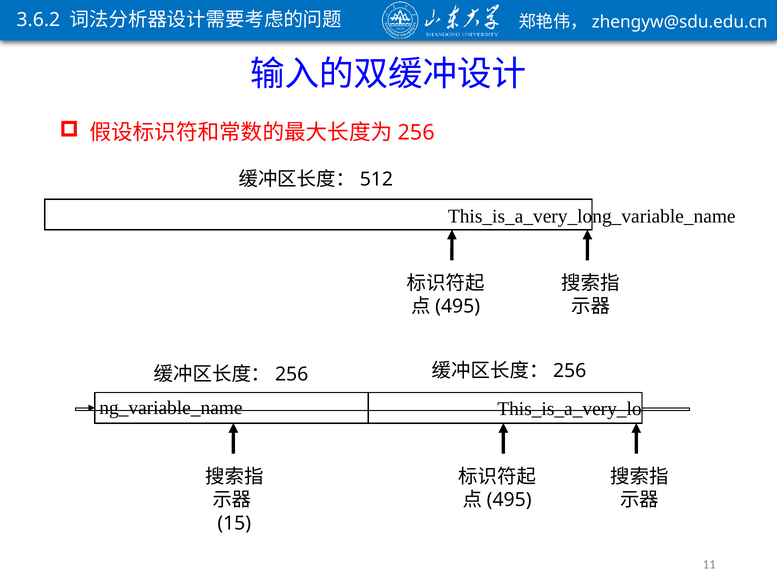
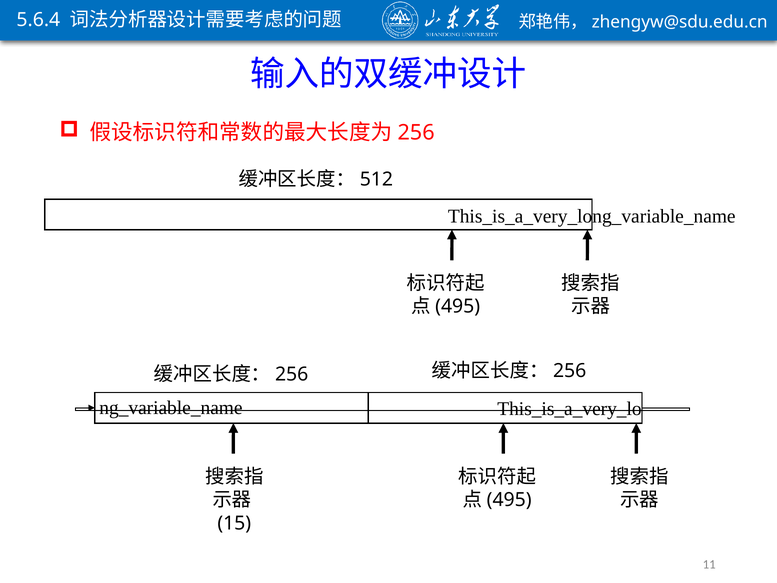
3.6.2: 3.6.2 -> 5.6.4
